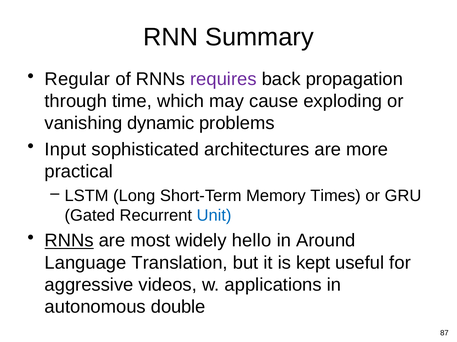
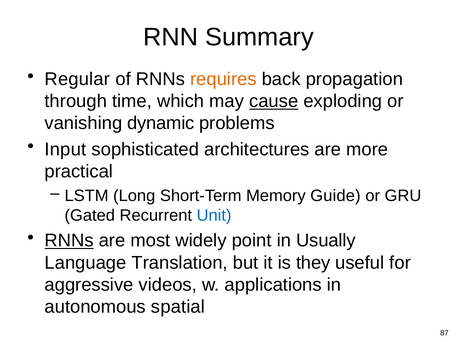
requires colour: purple -> orange
cause underline: none -> present
Times: Times -> Guide
hello: hello -> point
Around: Around -> Usually
kept: kept -> they
double: double -> spatial
